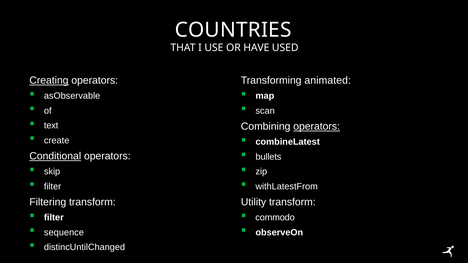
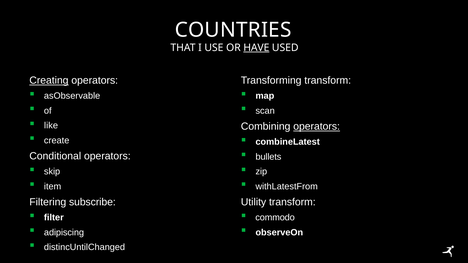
HAVE underline: none -> present
Transforming animated: animated -> transform
text: text -> like
Conditional underline: present -> none
filter at (53, 187): filter -> item
Filtering transform: transform -> subscribe
sequence: sequence -> adipiscing
